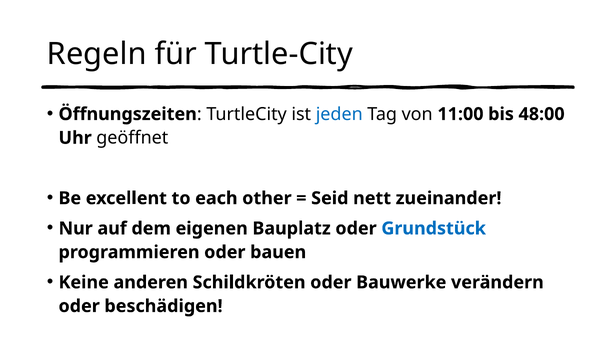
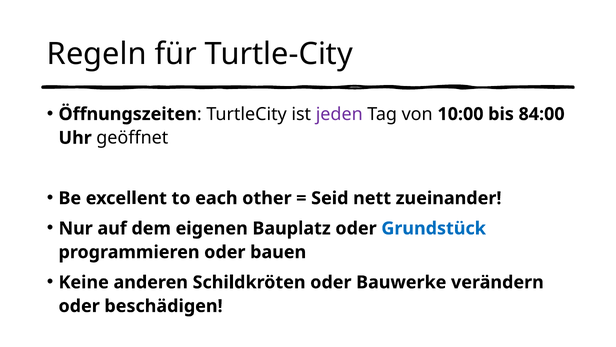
jeden colour: blue -> purple
11:00: 11:00 -> 10:00
48:00: 48:00 -> 84:00
